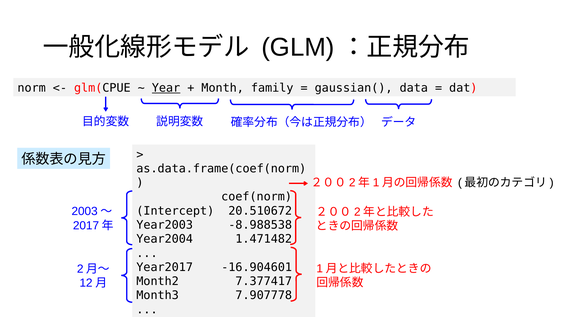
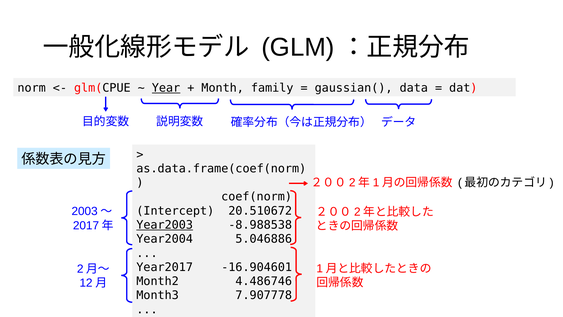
Year2003 underline: none -> present
1.471482: 1.471482 -> 5.046886
7.377417: 7.377417 -> 4.486746
